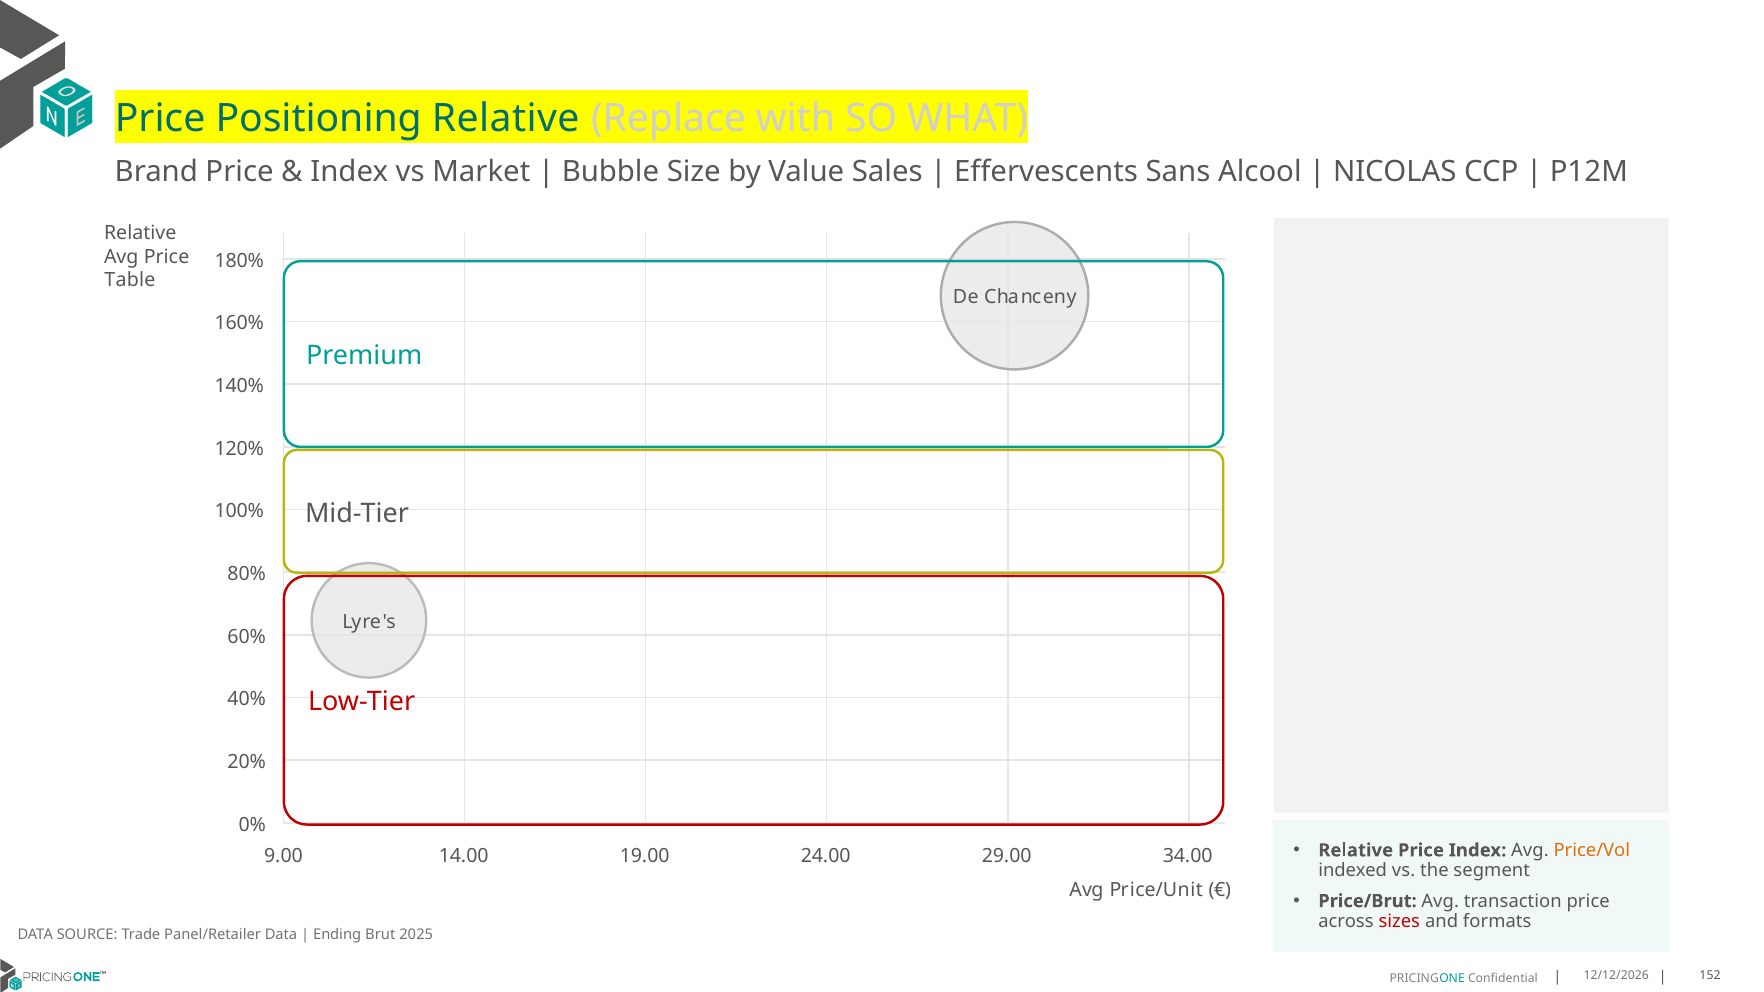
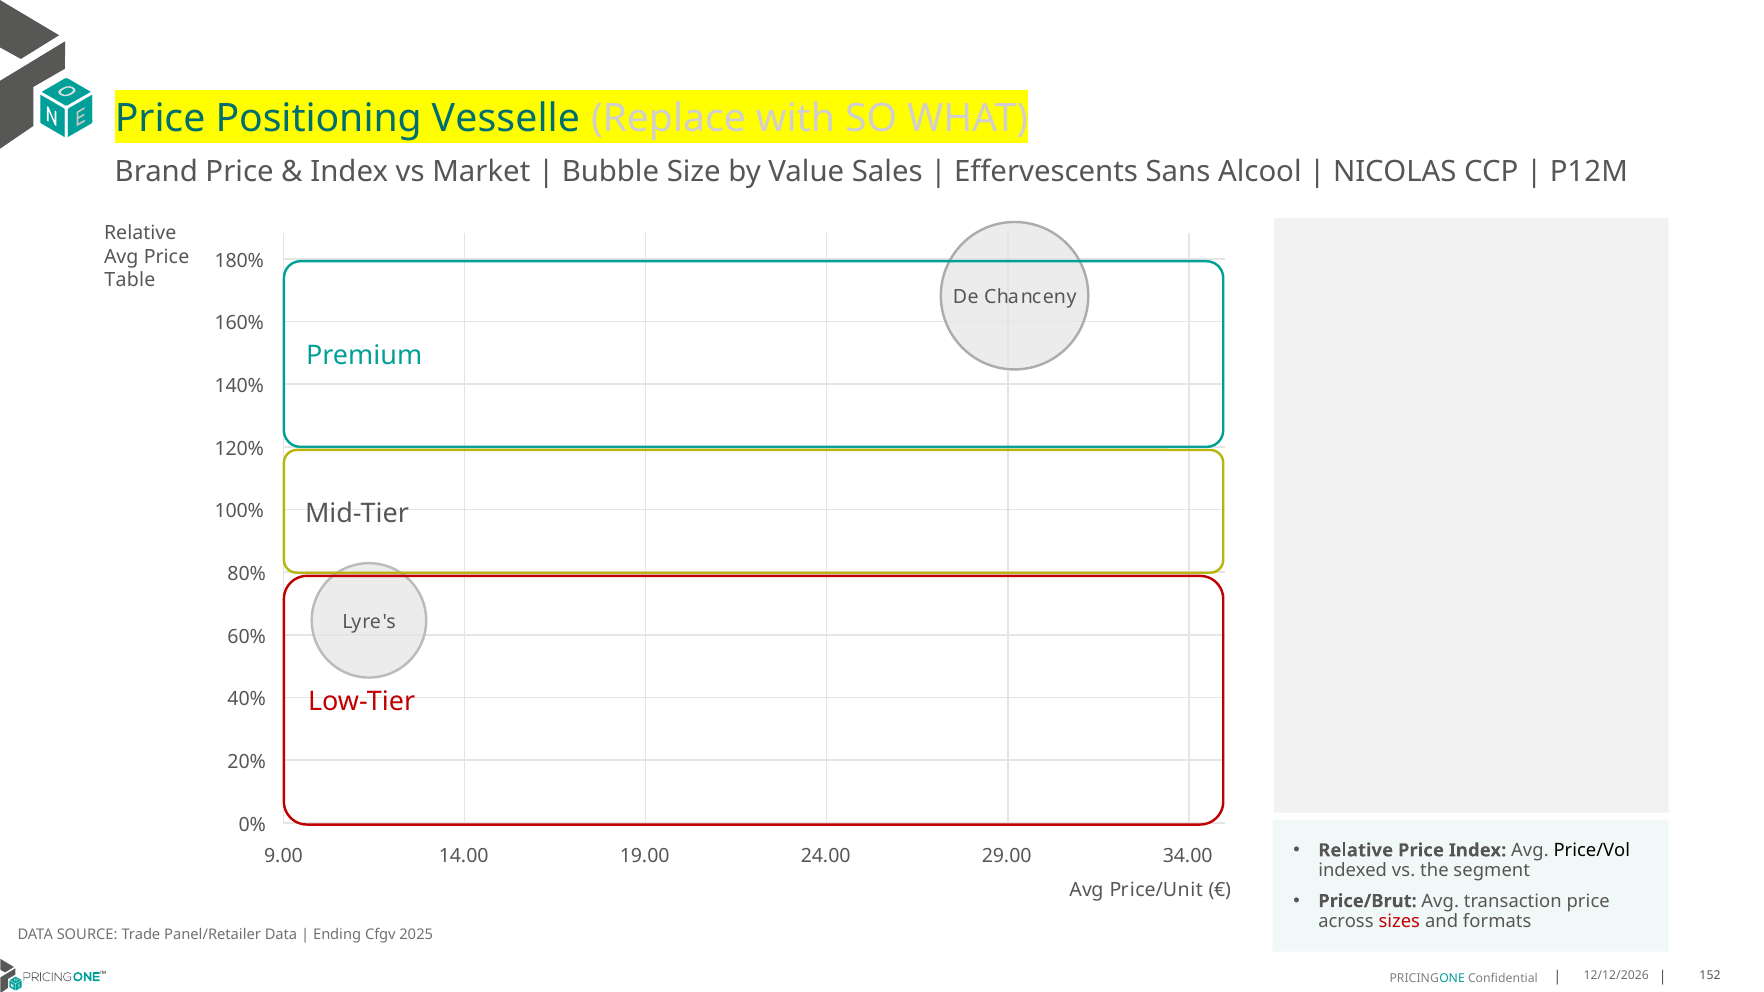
Positioning Relative: Relative -> Vesselle
Price/Vol colour: orange -> black
Brut: Brut -> Cfgv
